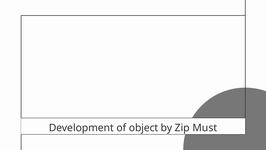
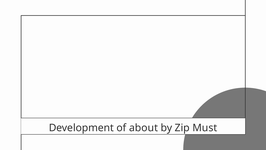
object: object -> about
